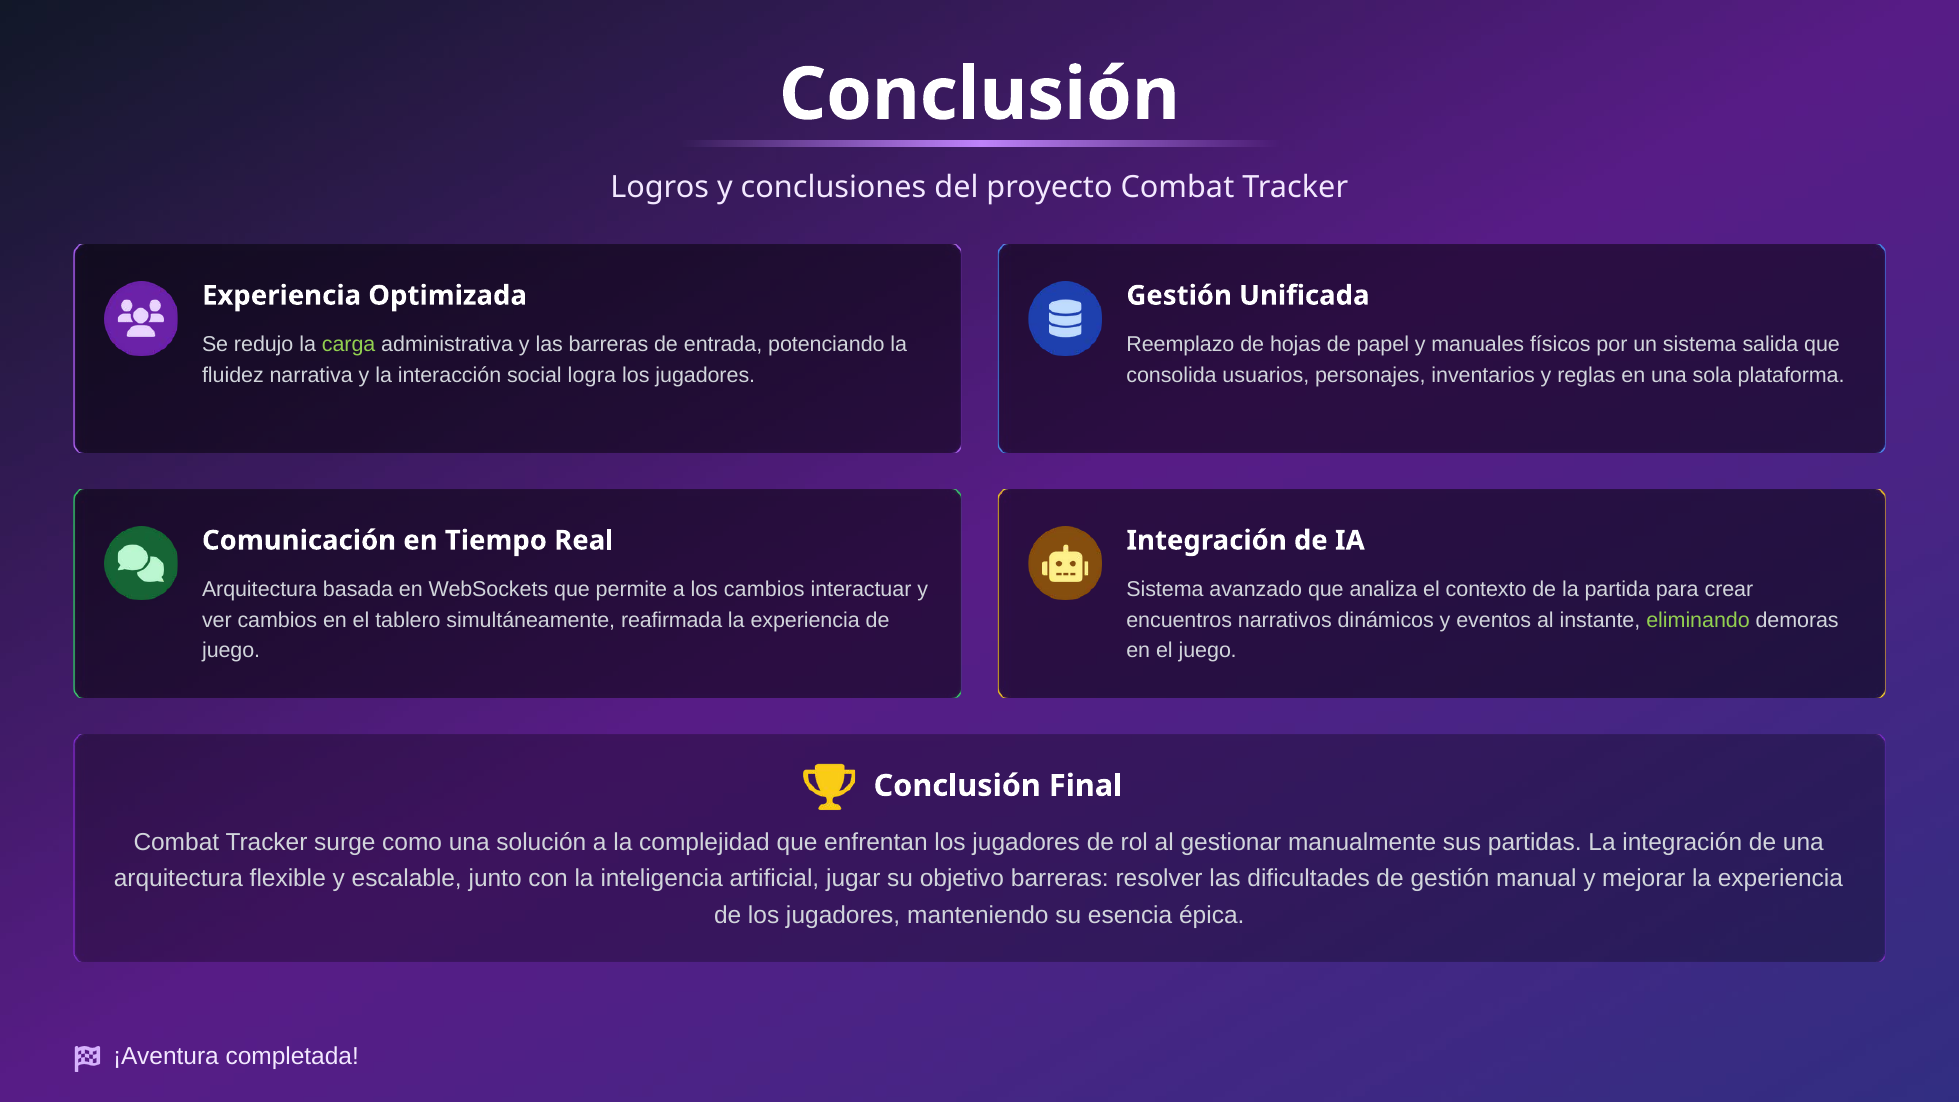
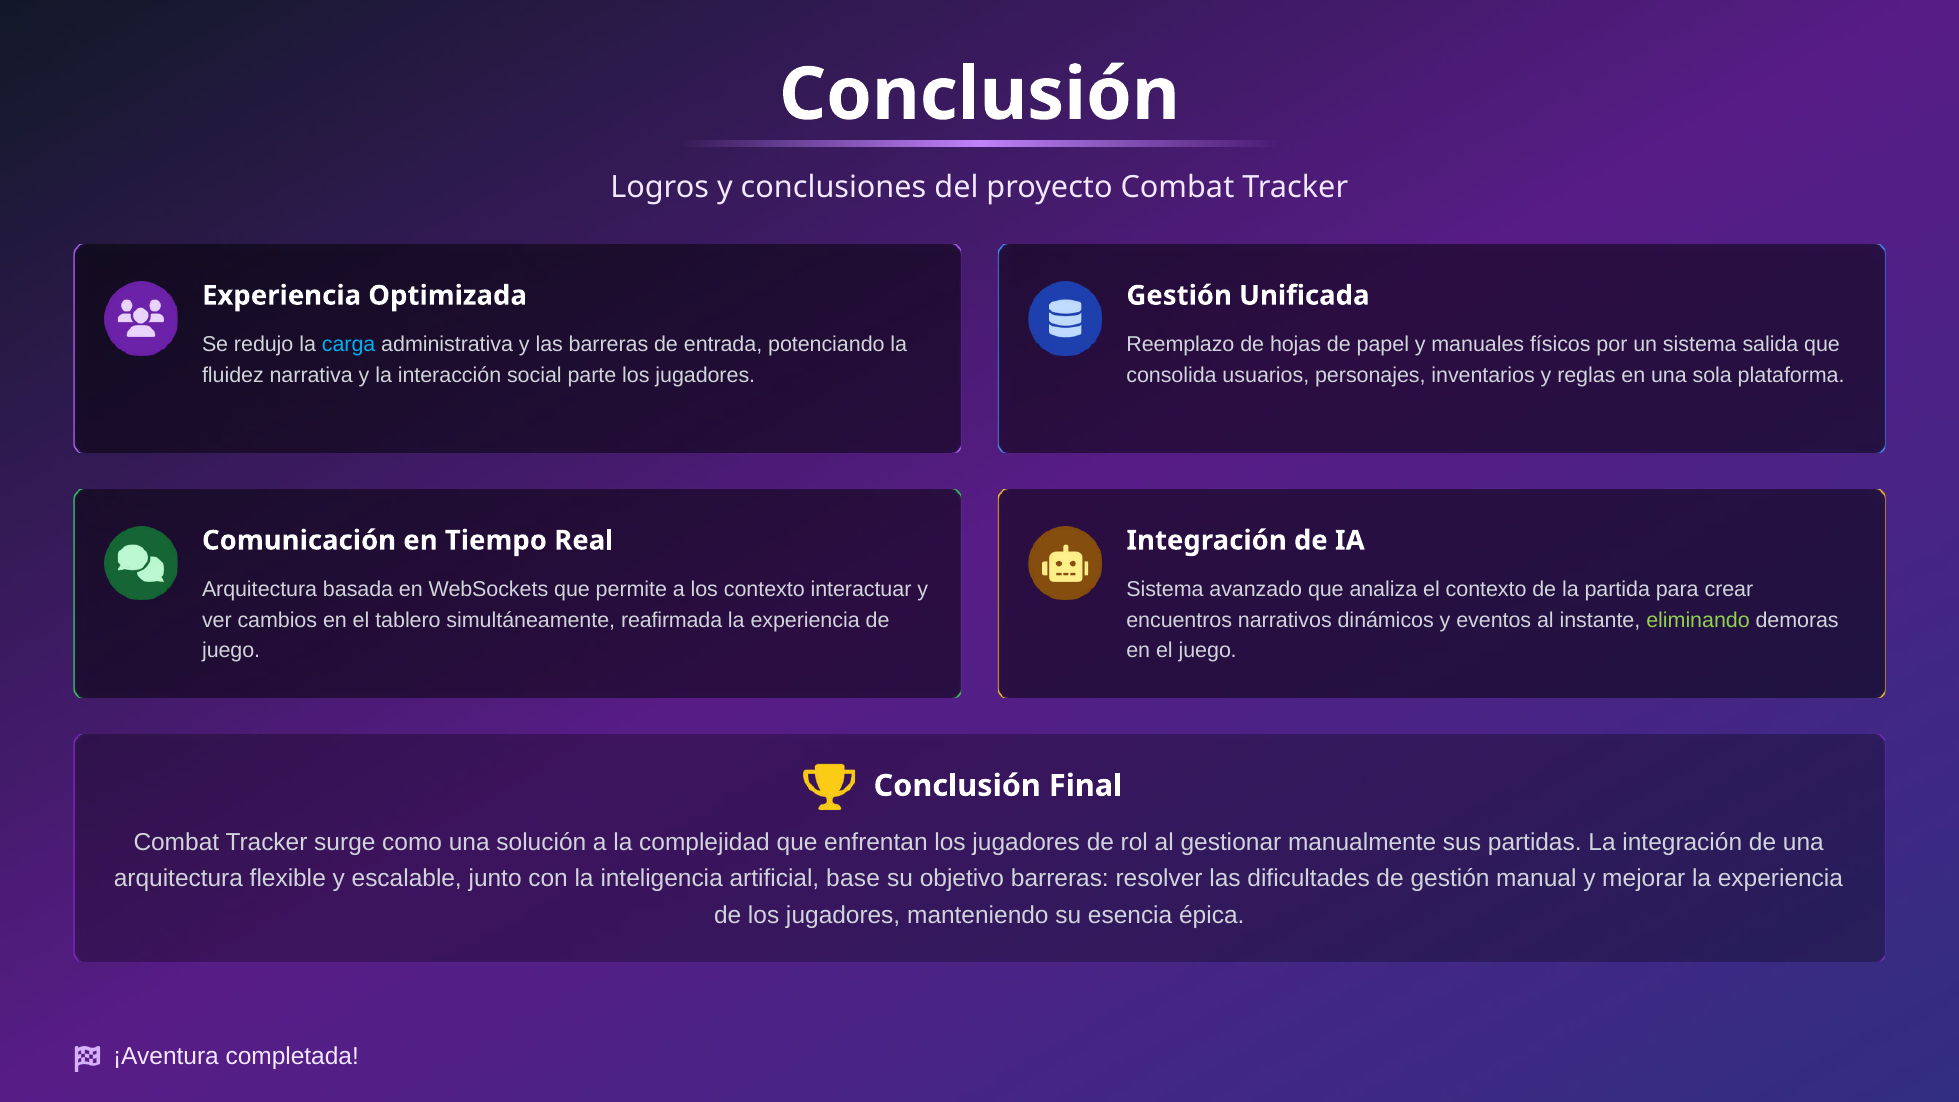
carga colour: light green -> light blue
logra: logra -> parte
los cambios: cambios -> contexto
jugar: jugar -> base
